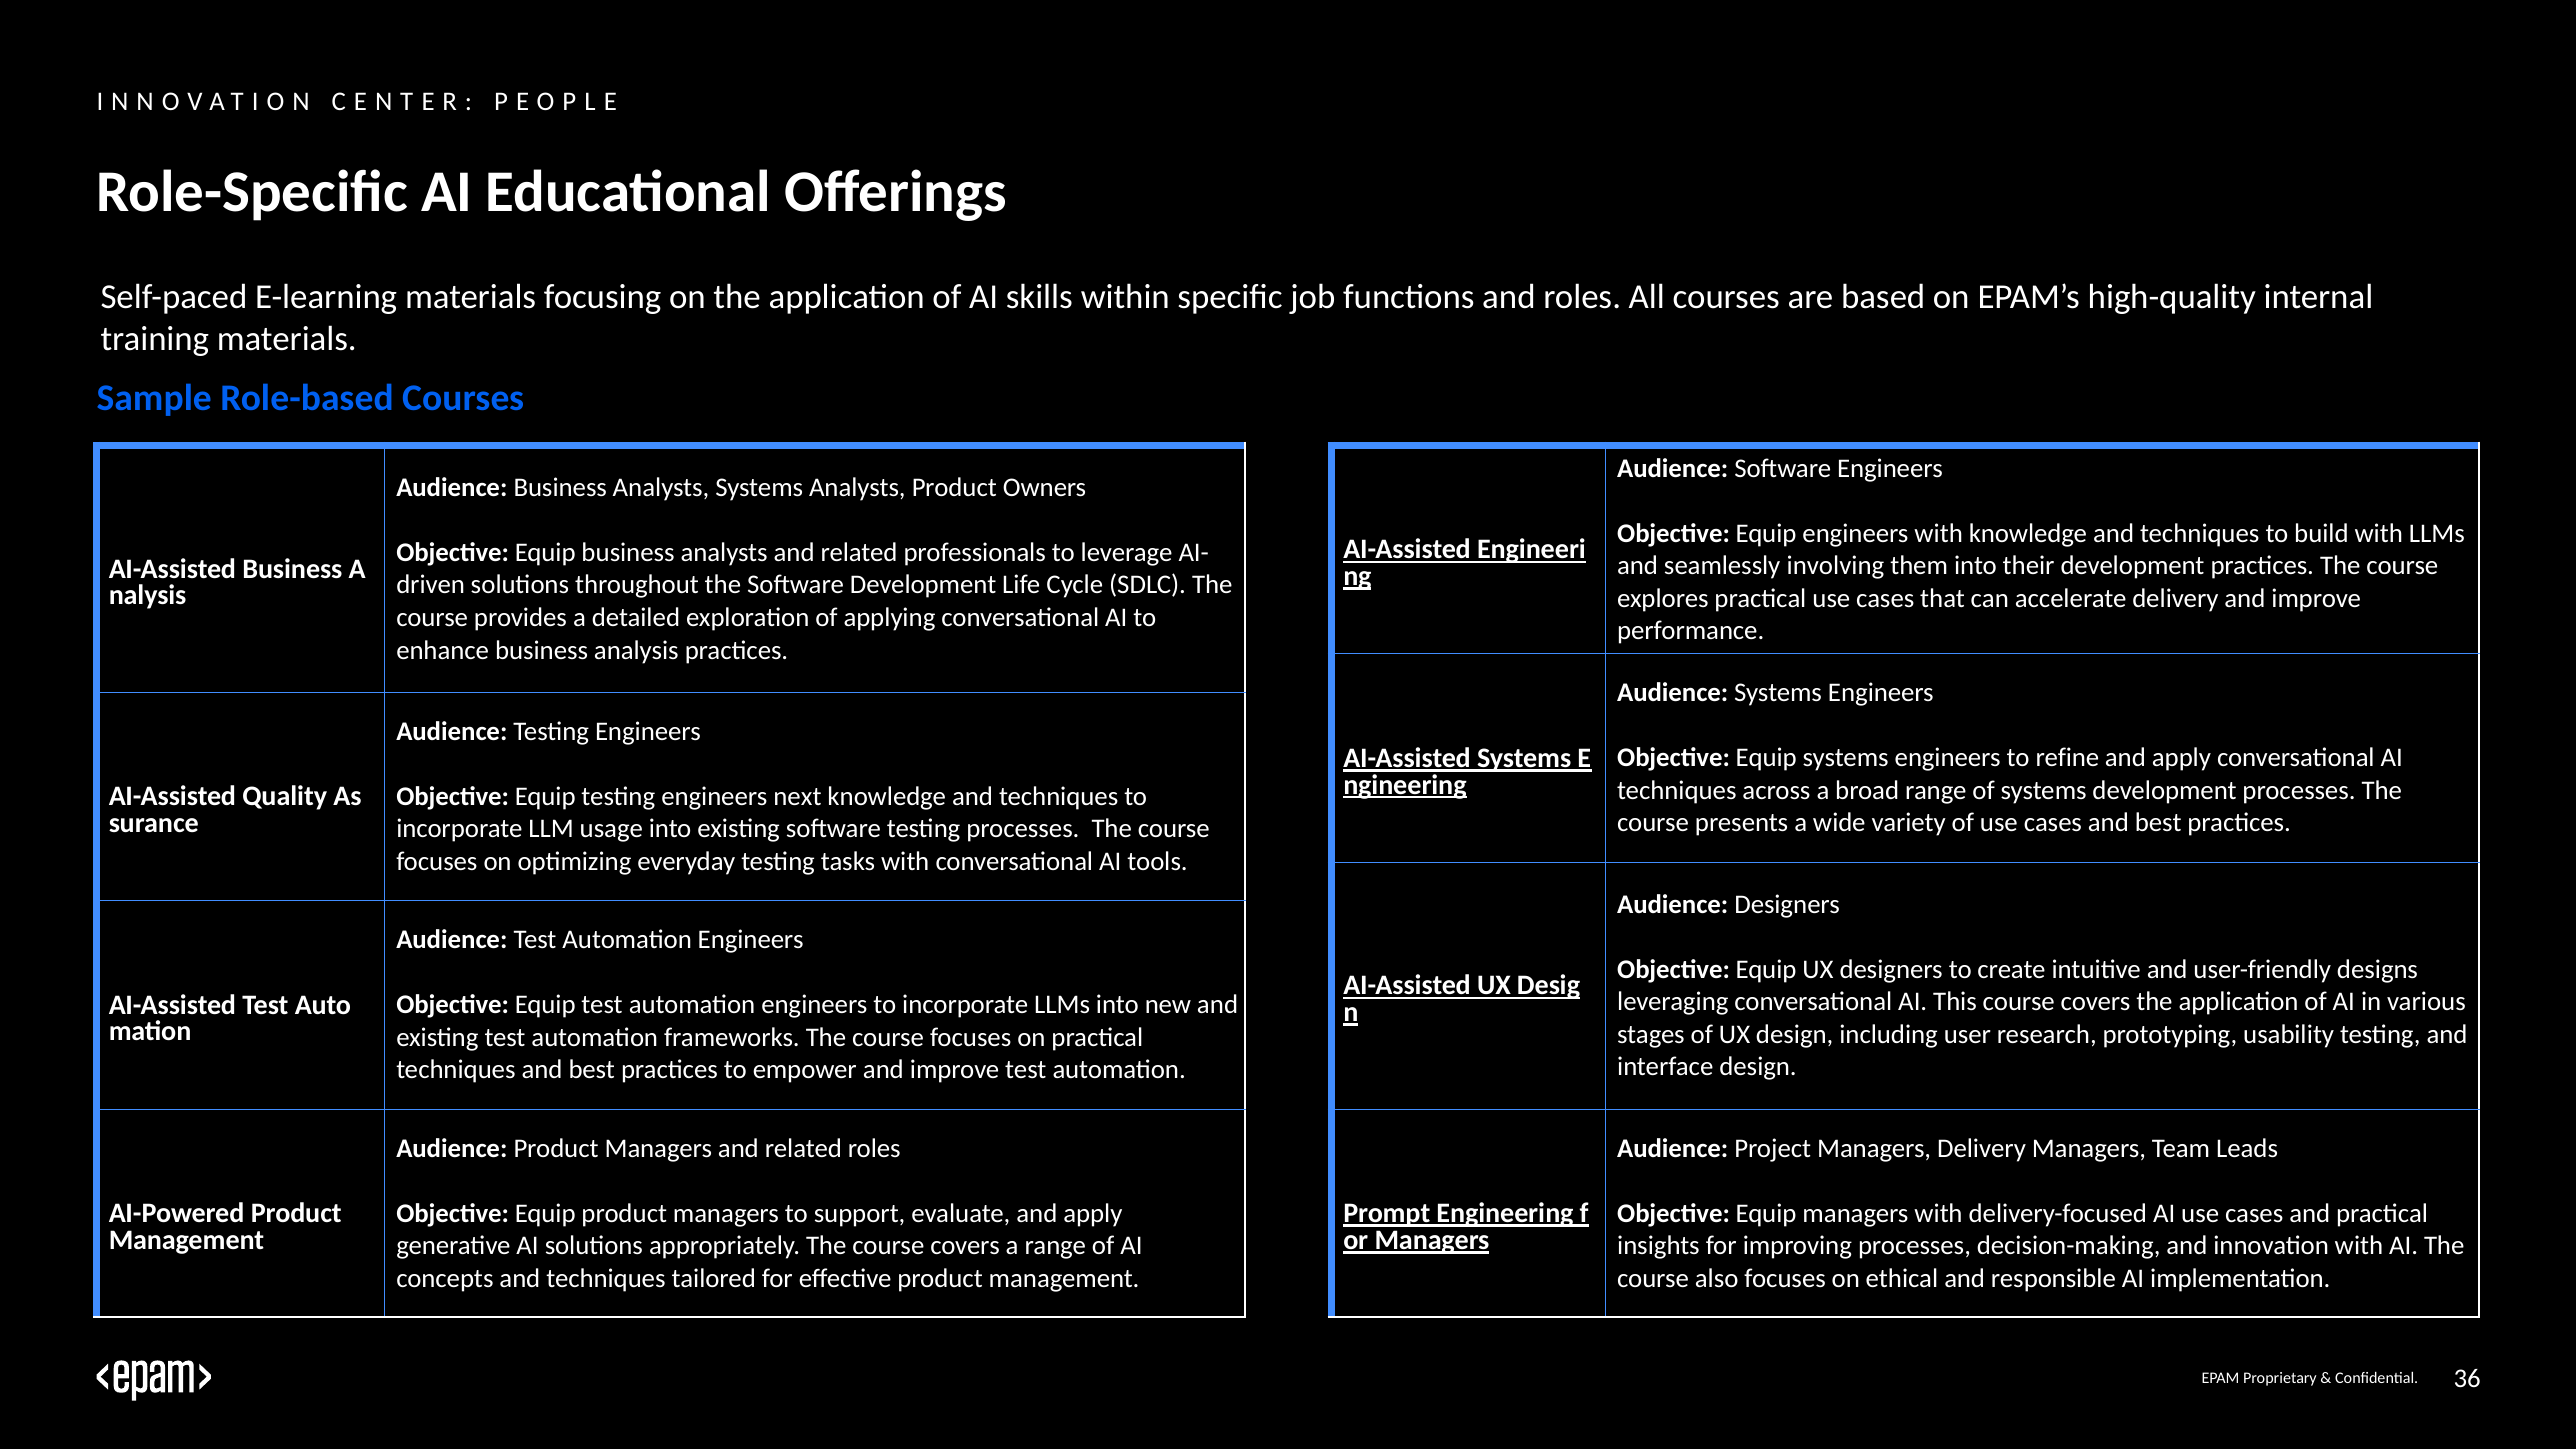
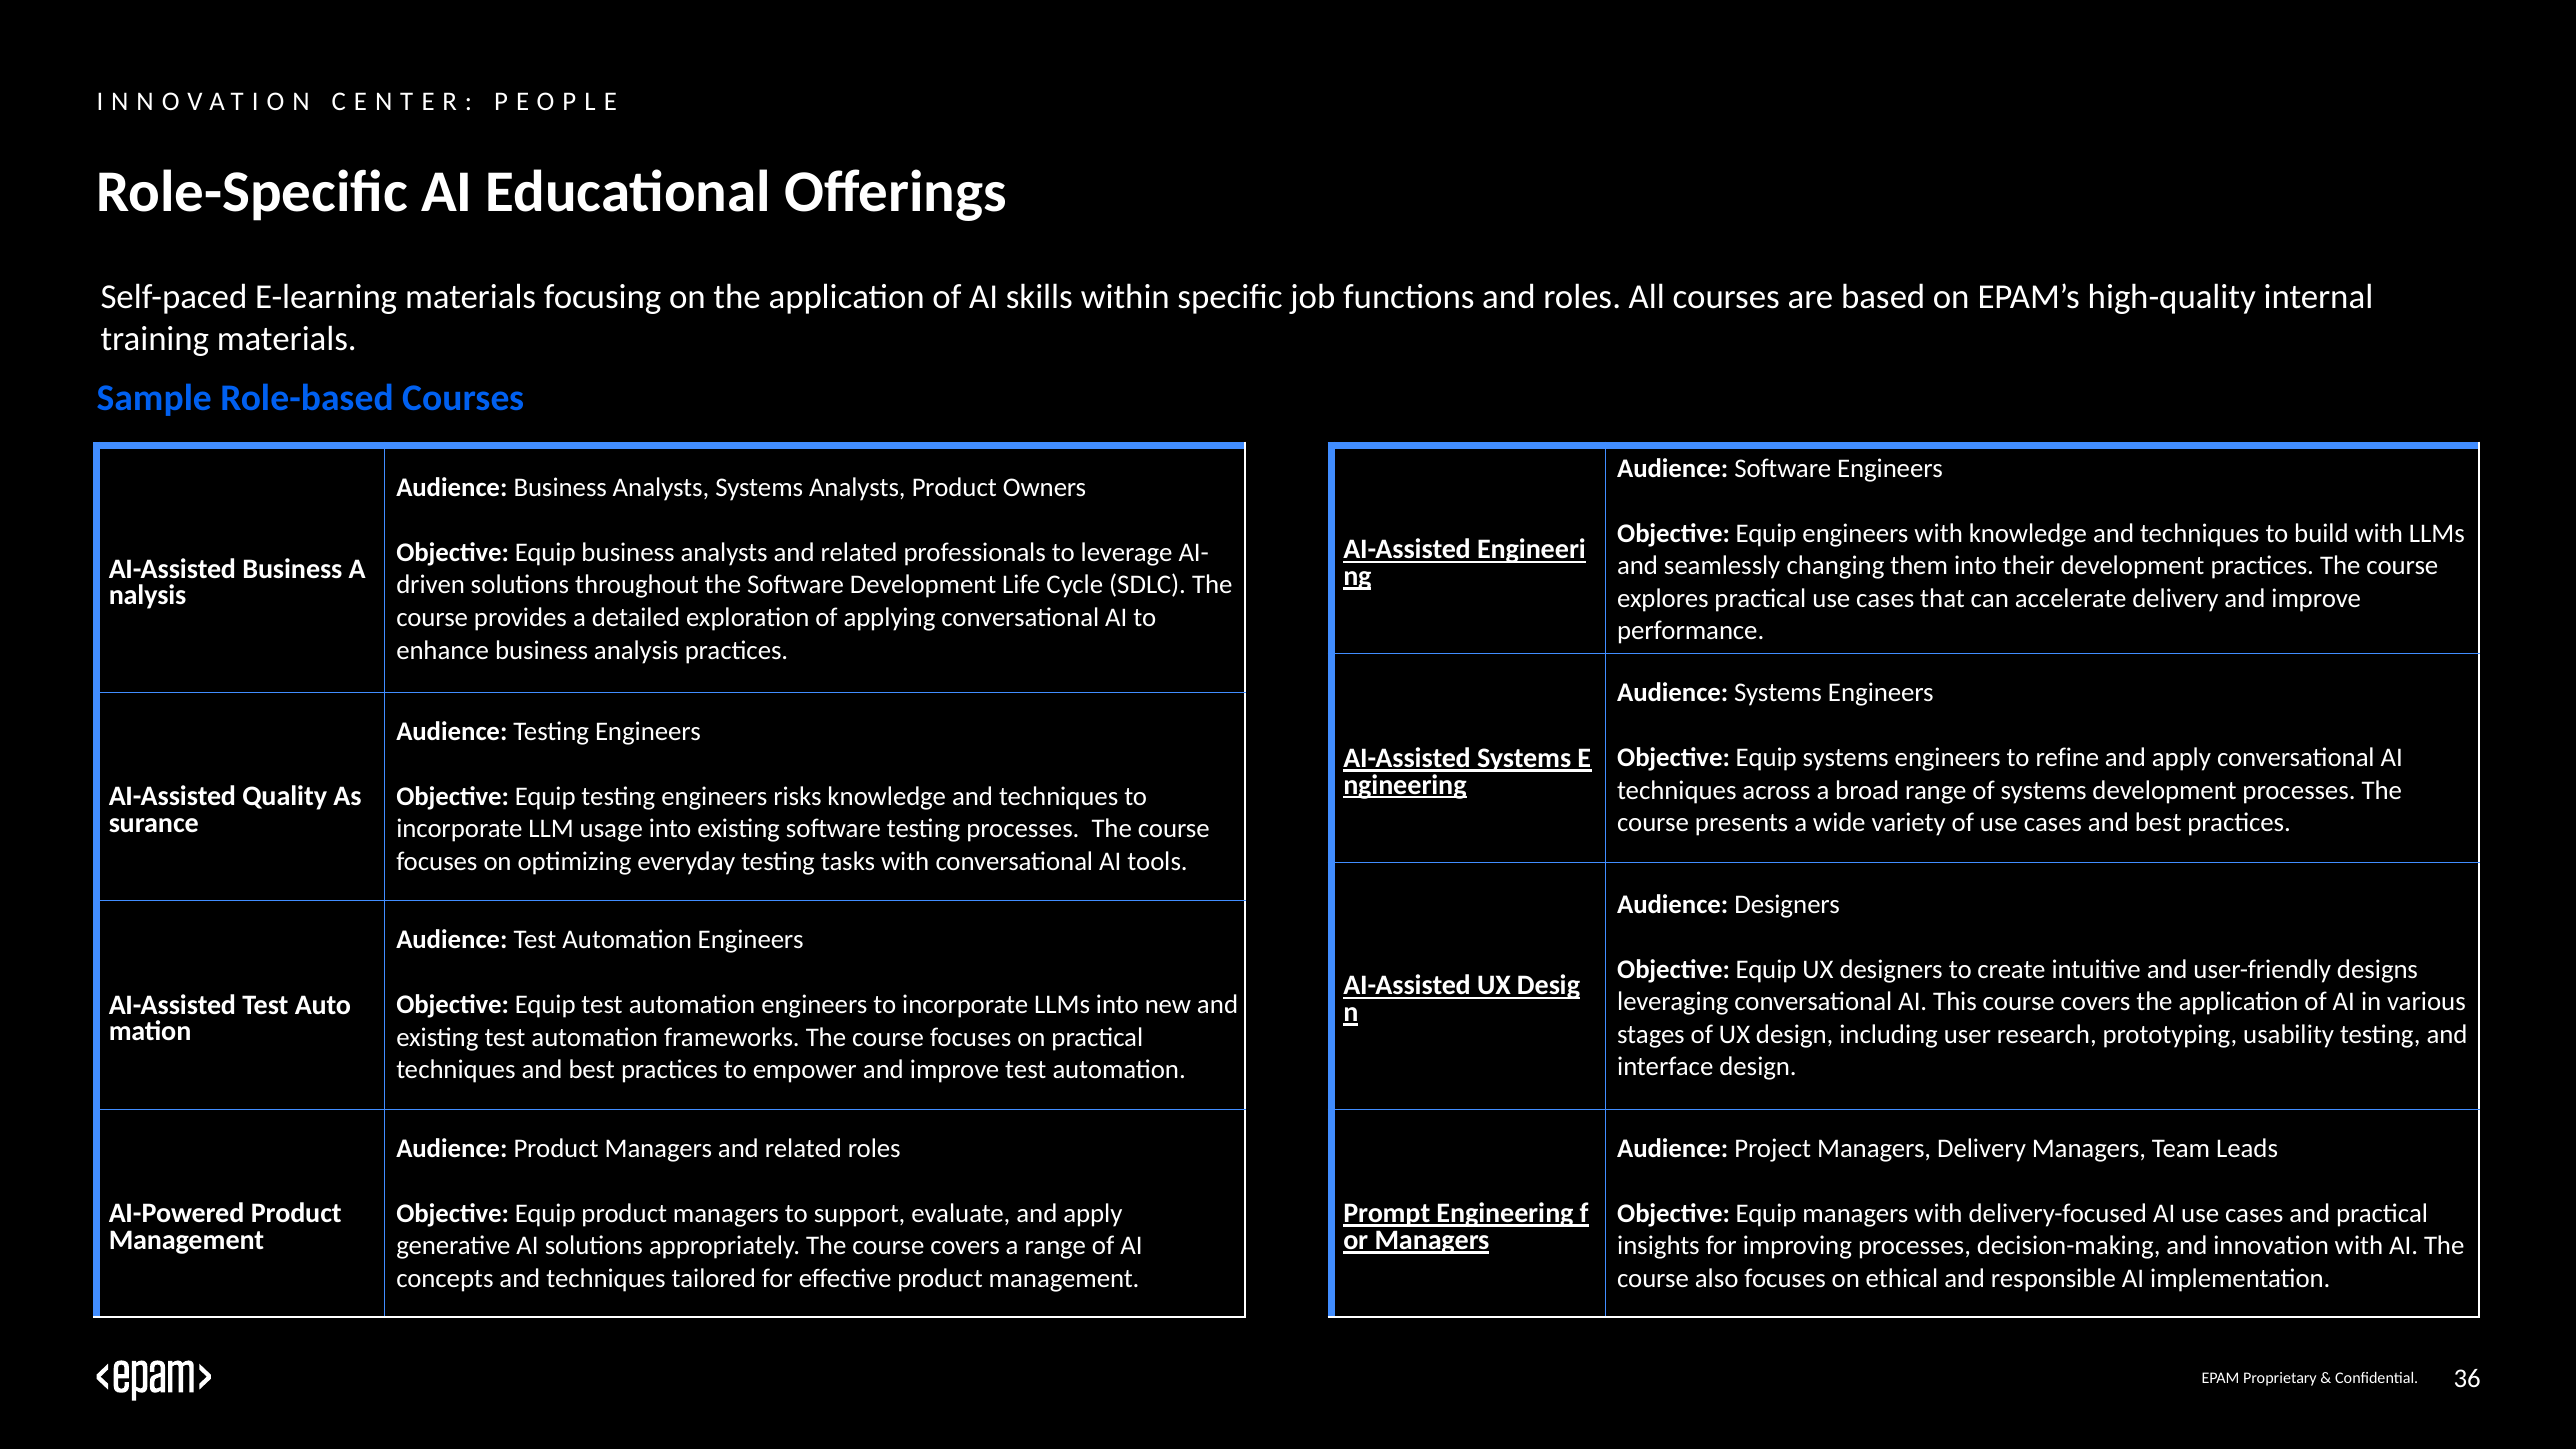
involving: involving -> changing
next: next -> risks
